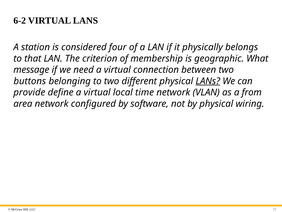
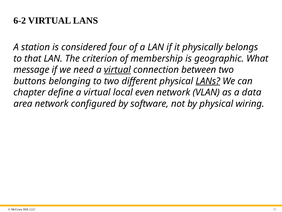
virtual at (117, 70) underline: none -> present
provide: provide -> chapter
time: time -> even
from: from -> data
